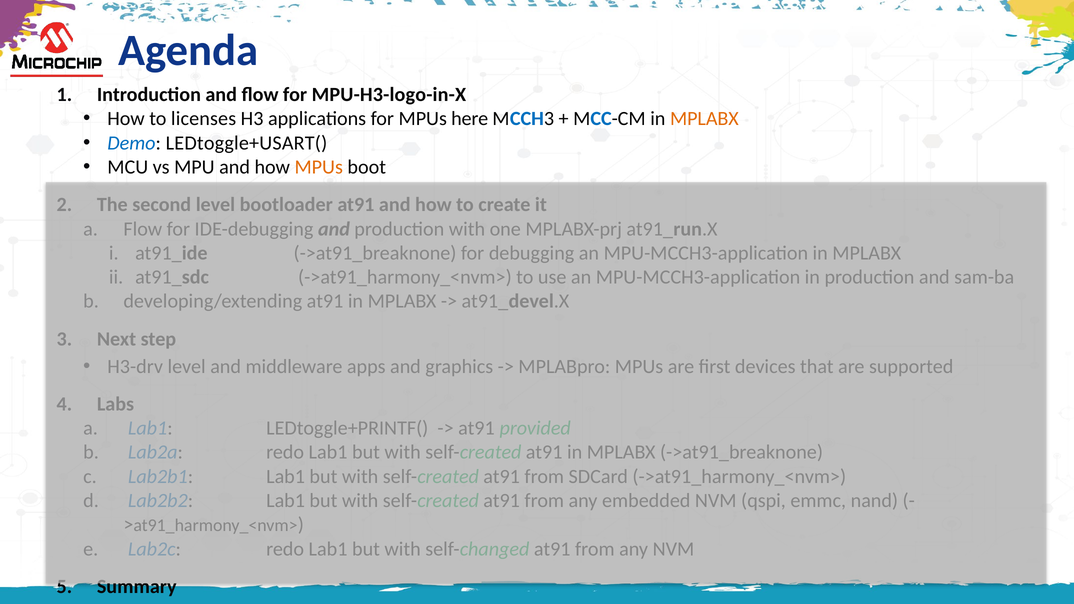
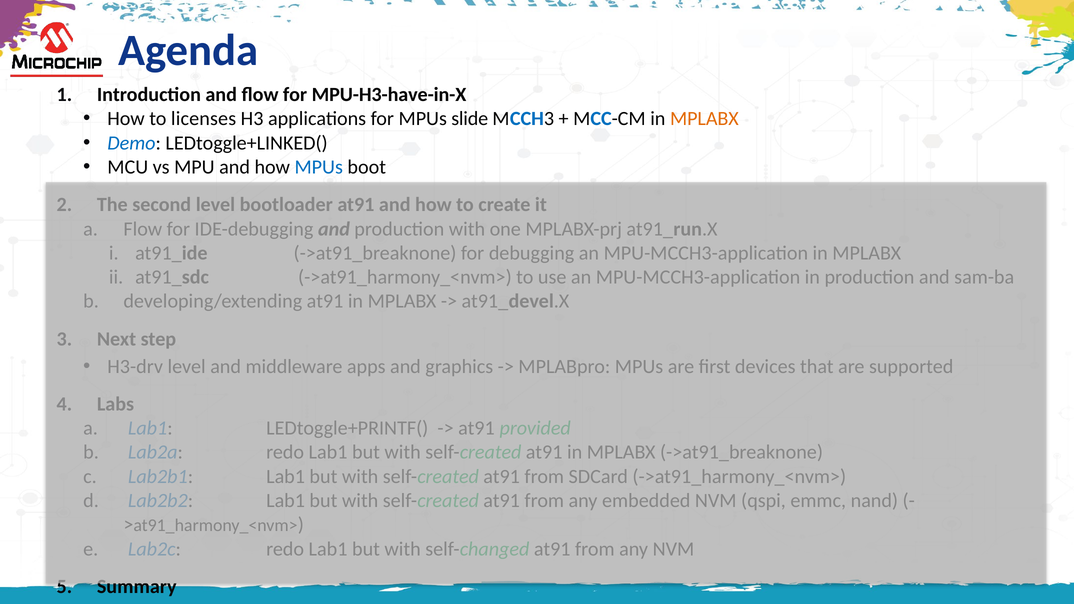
MPU-H3-logo-in-X: MPU-H3-logo-in-X -> MPU-H3-have-in-X
here: here -> slide
LEDtoggle+USART(: LEDtoggle+USART( -> LEDtoggle+LINKED(
MPUs at (319, 167) colour: orange -> blue
